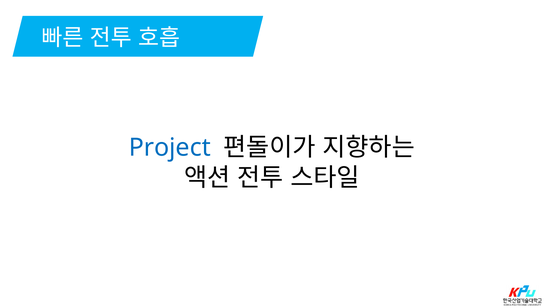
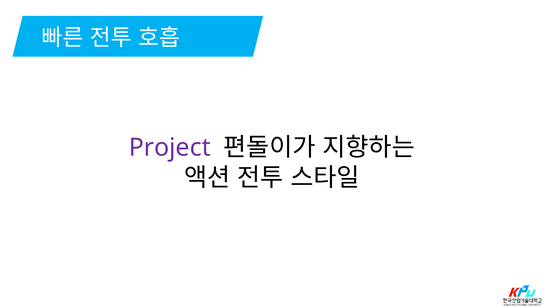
Project colour: blue -> purple
